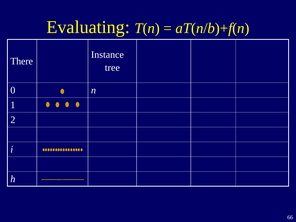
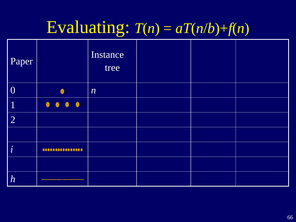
There: There -> Paper
